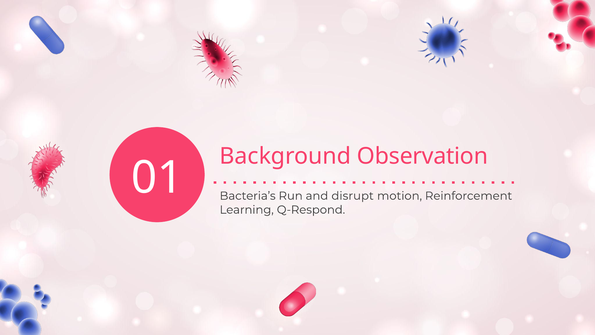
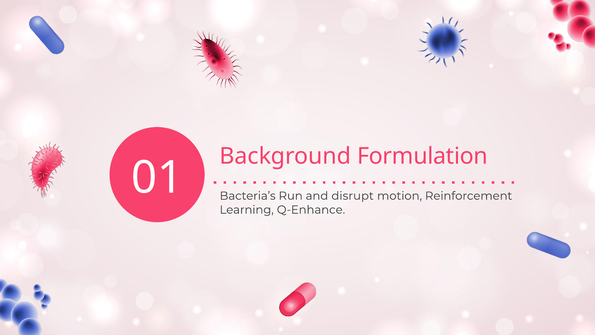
Observation: Observation -> Formulation
Q-Respond: Q-Respond -> Q-Enhance
